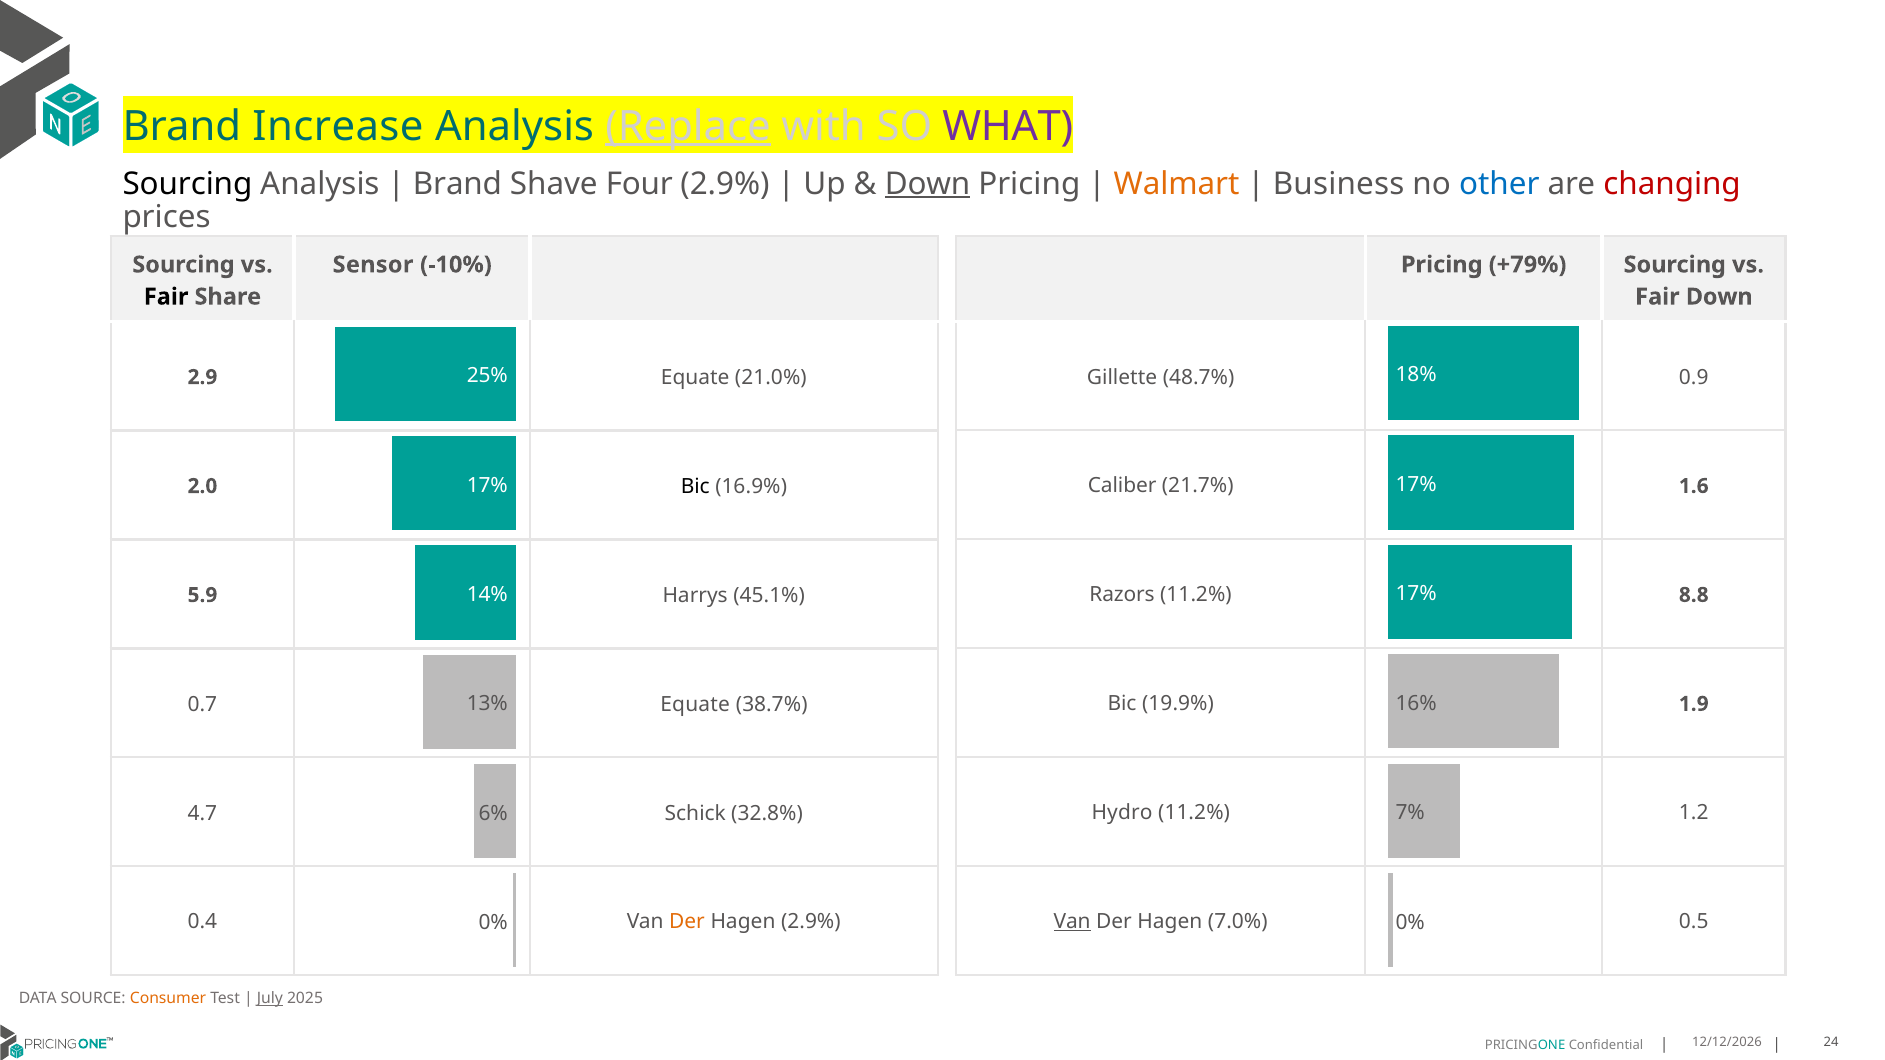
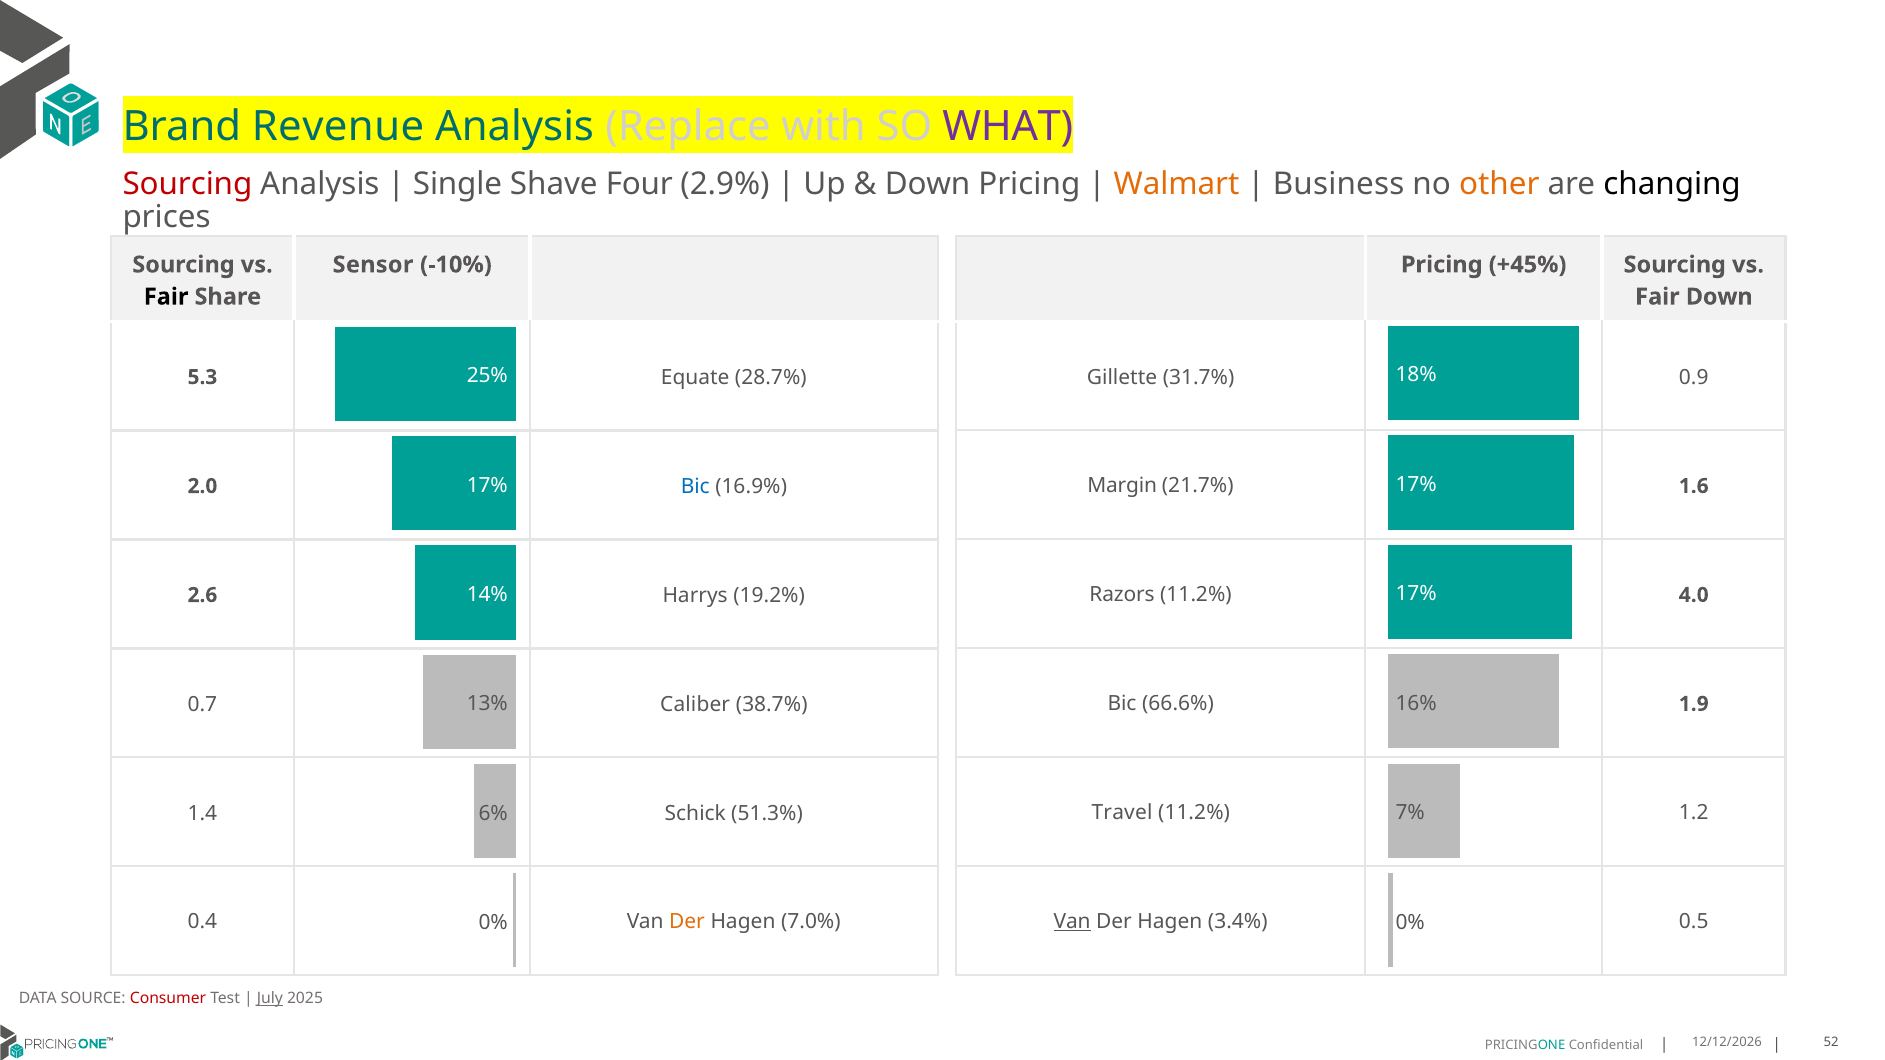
Increase: Increase -> Revenue
Replace underline: present -> none
Sourcing at (187, 184) colour: black -> red
Brand at (458, 184): Brand -> Single
Down at (928, 184) underline: present -> none
other colour: blue -> orange
changing colour: red -> black
+79%: +79% -> +45%
48.7%: 48.7% -> 31.7%
2.9: 2.9 -> 5.3
21.0%: 21.0% -> 28.7%
Caliber: Caliber -> Margin
Bic at (695, 486) colour: black -> blue
8.8: 8.8 -> 4.0
5.9: 5.9 -> 2.6
45.1%: 45.1% -> 19.2%
0.7 Equate: Equate -> Caliber
19.9%: 19.9% -> 66.6%
Hydro: Hydro -> Travel
4.7: 4.7 -> 1.4
32.8%: 32.8% -> 51.3%
7.0%: 7.0% -> 3.4%
Hagen 2.9%: 2.9% -> 7.0%
Consumer colour: orange -> red
24: 24 -> 52
